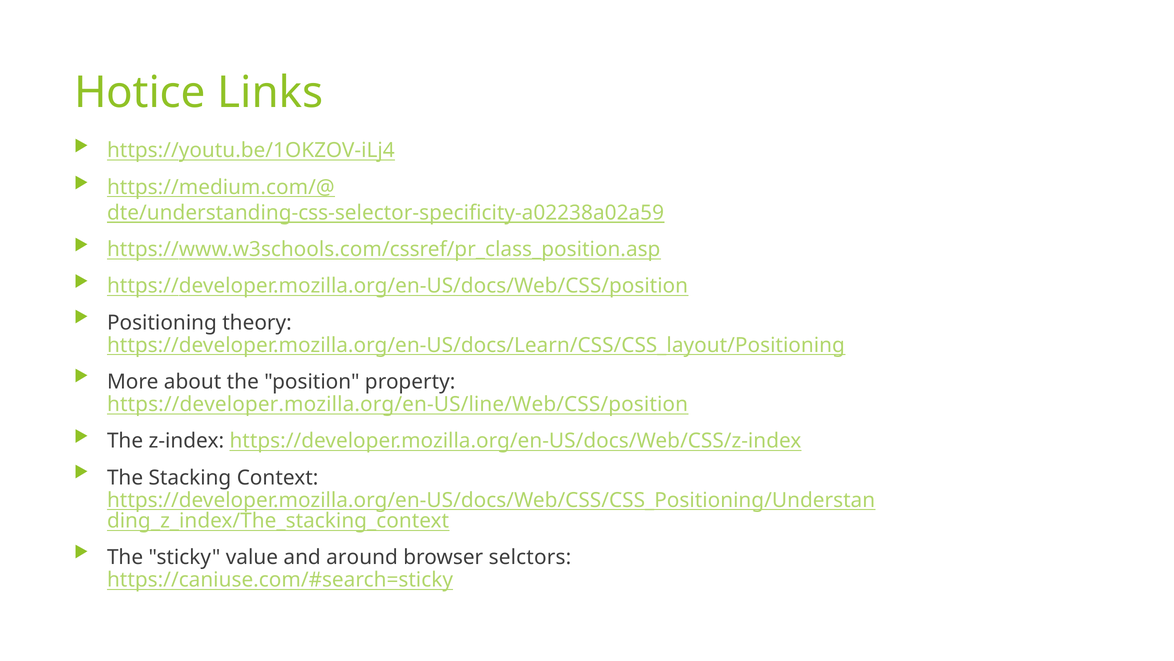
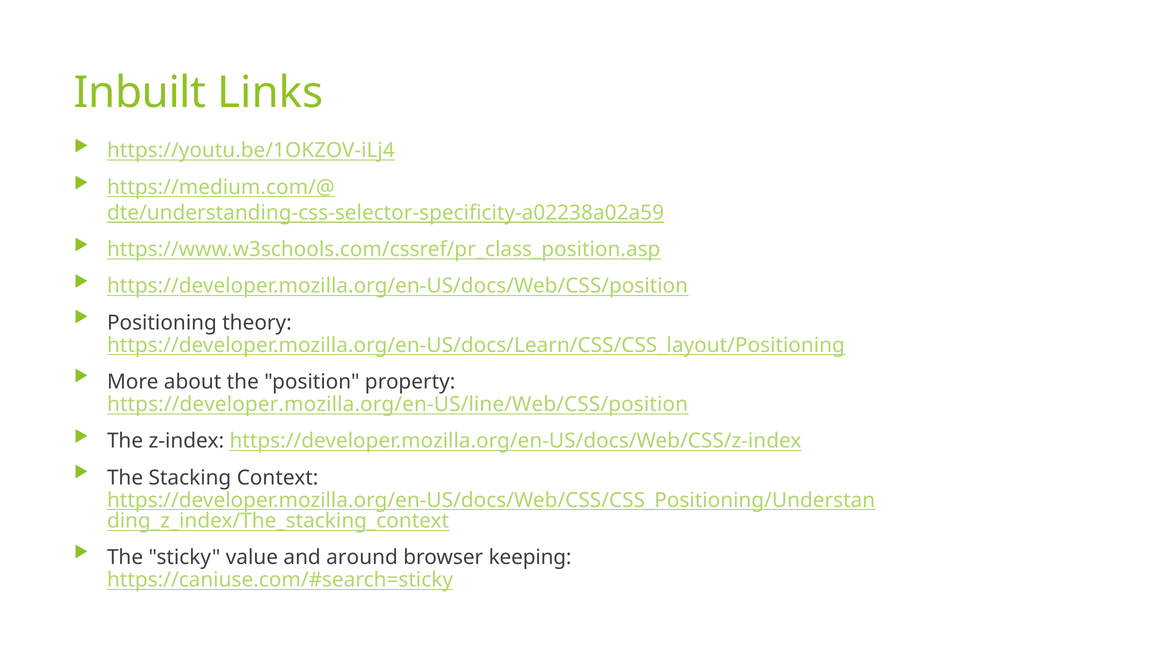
Hotice: Hotice -> Inbuilt
selctors: selctors -> keeping
